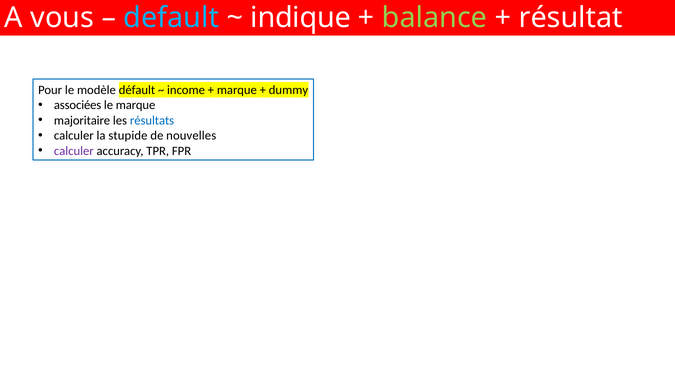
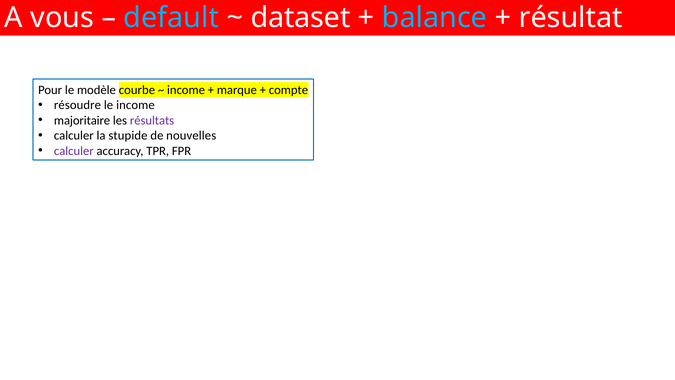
indique: indique -> dataset
balance colour: light green -> light blue
défault: défault -> courbe
dummy: dummy -> compte
associées: associées -> résoudre
le marque: marque -> income
résultats colour: blue -> purple
